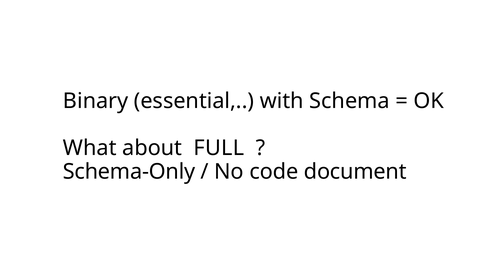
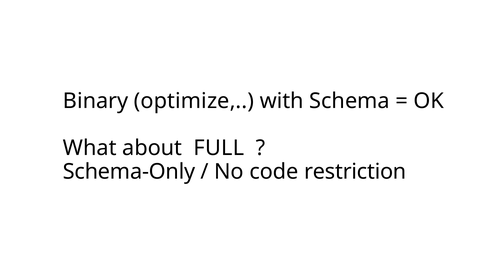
essential: essential -> optimize
document: document -> restriction
